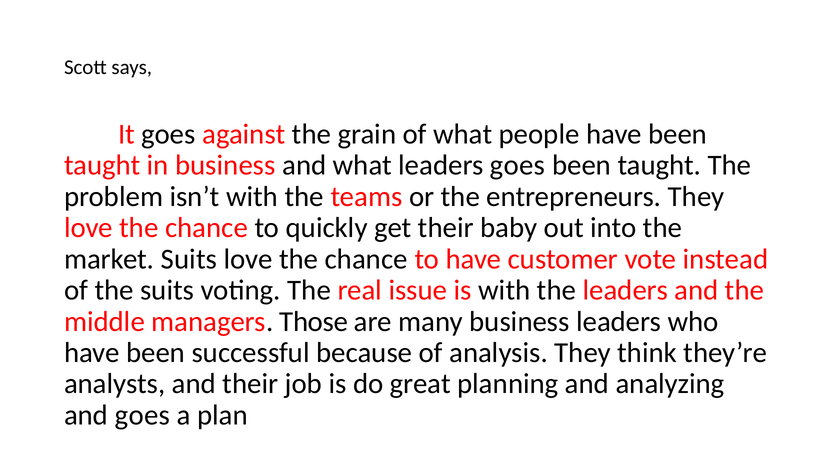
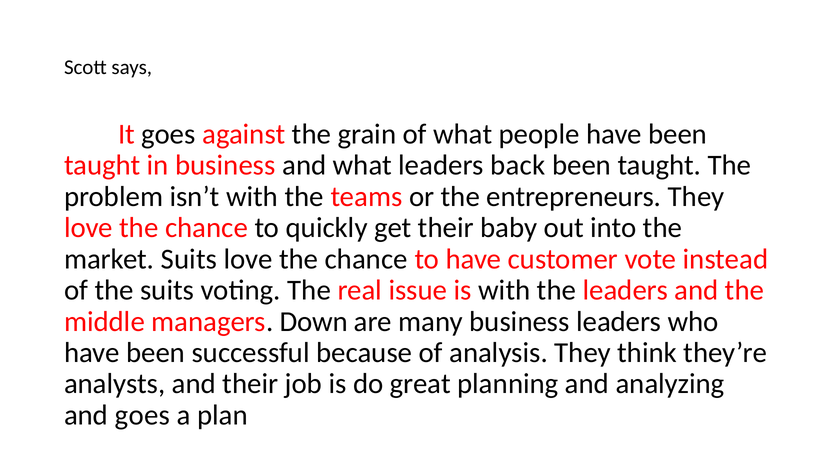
leaders goes: goes -> back
Those: Those -> Down
